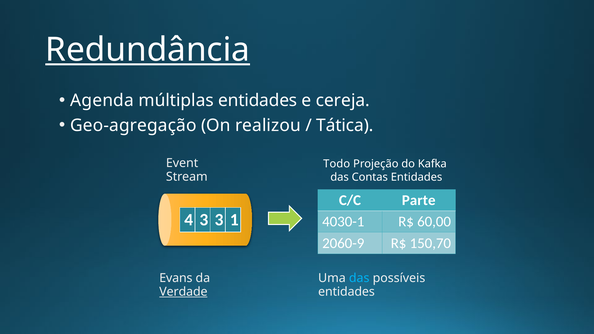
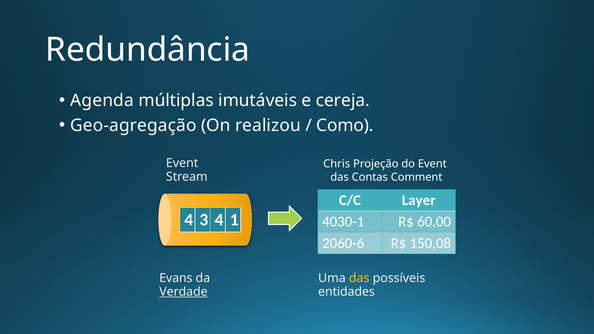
Redundância underline: present -> none
múltiplas entidades: entidades -> imutáveis
Tática: Tática -> Como
Todo: Todo -> Chris
do Kafka: Kafka -> Event
Contas Entidades: Entidades -> Comment
Parte: Parte -> Layer
3 3: 3 -> 4
2060-9: 2060-9 -> 2060-6
150,70: 150,70 -> 150,08
das at (359, 278) colour: light blue -> yellow
